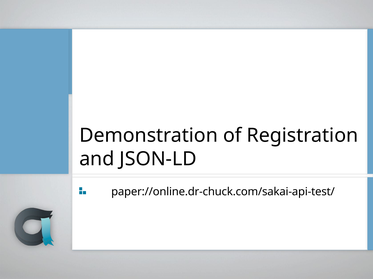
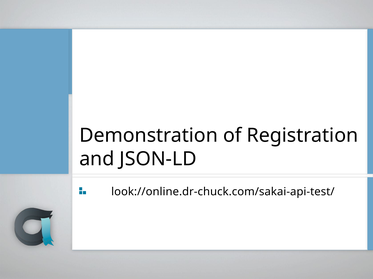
paper://online.dr-chuck.com/sakai-api-test/: paper://online.dr-chuck.com/sakai-api-test/ -> look://online.dr-chuck.com/sakai-api-test/
